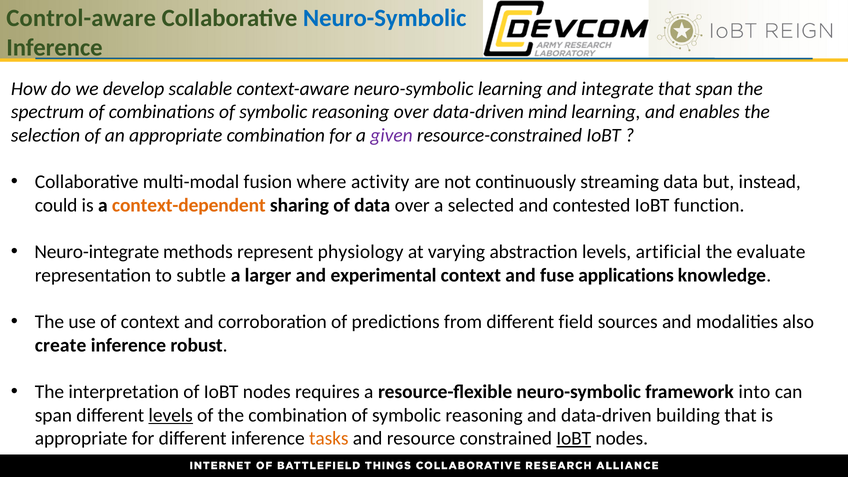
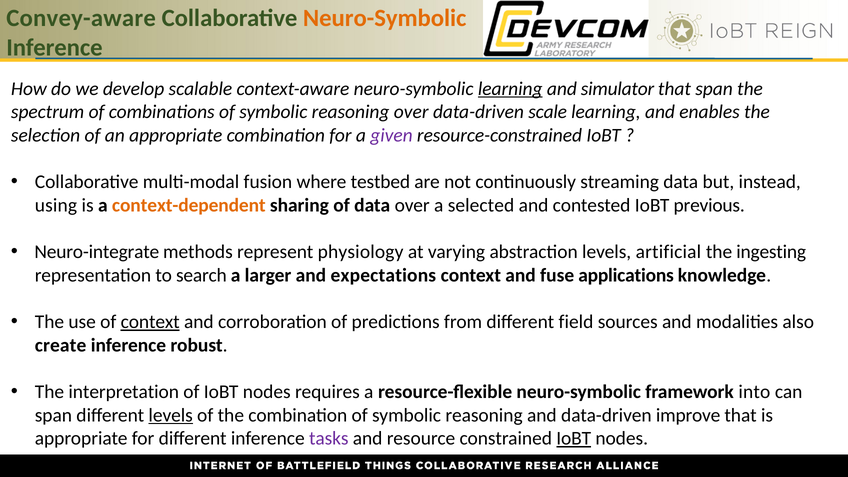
Control-aware: Control-aware -> Convey-aware
Neuro-Symbolic at (385, 18) colour: blue -> orange
learning at (510, 89) underline: none -> present
integrate: integrate -> simulator
mind: mind -> scale
activity: activity -> testbed
could: could -> using
function: function -> previous
evaluate: evaluate -> ingesting
subtle: subtle -> search
experimental: experimental -> expectations
context at (150, 322) underline: none -> present
building: building -> improve
tasks colour: orange -> purple
